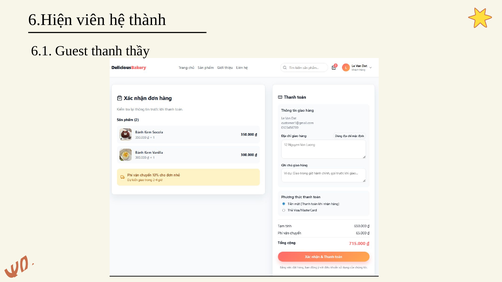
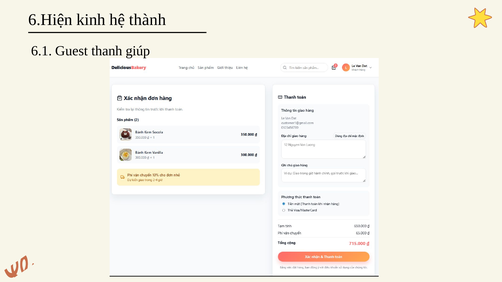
viên: viên -> kinh
thầy: thầy -> giúp
